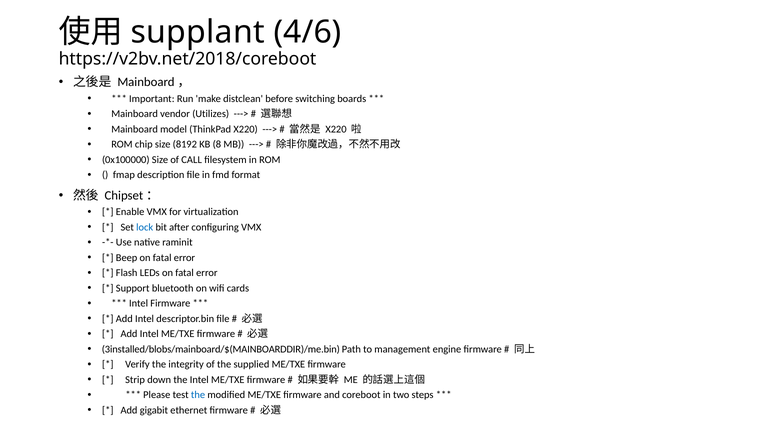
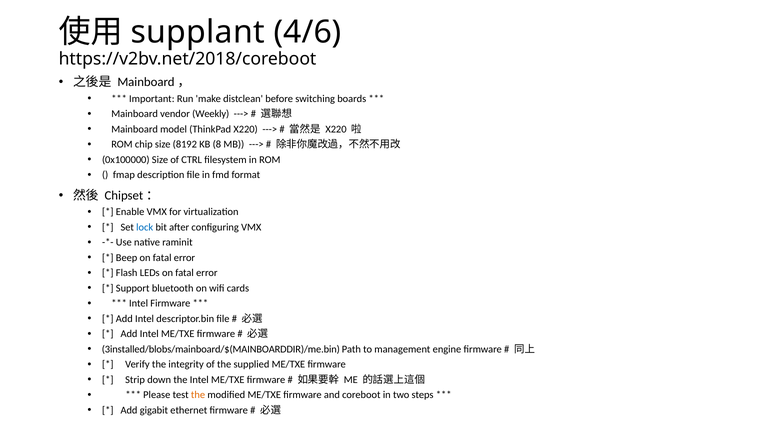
Utilizes: Utilizes -> Weekly
CALL: CALL -> CTRL
the at (198, 395) colour: blue -> orange
